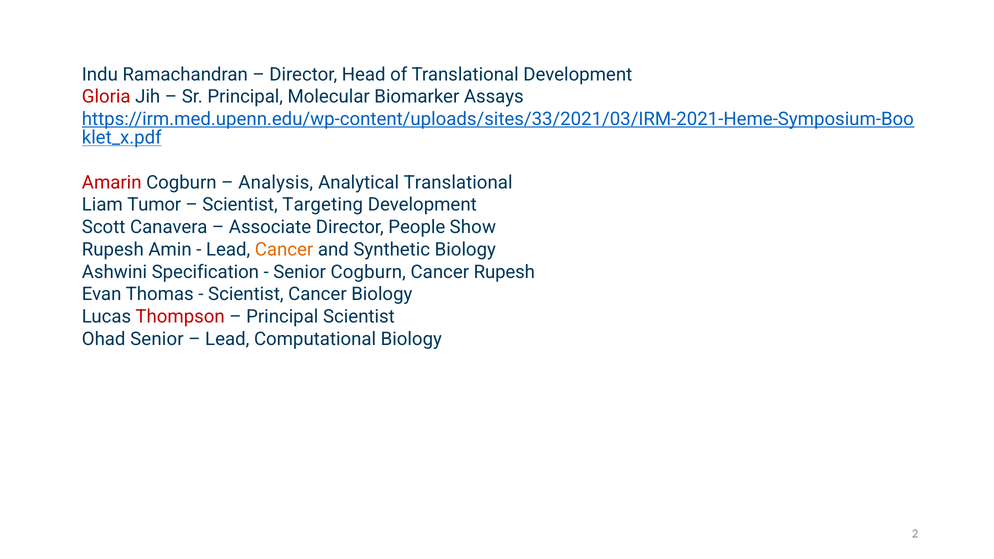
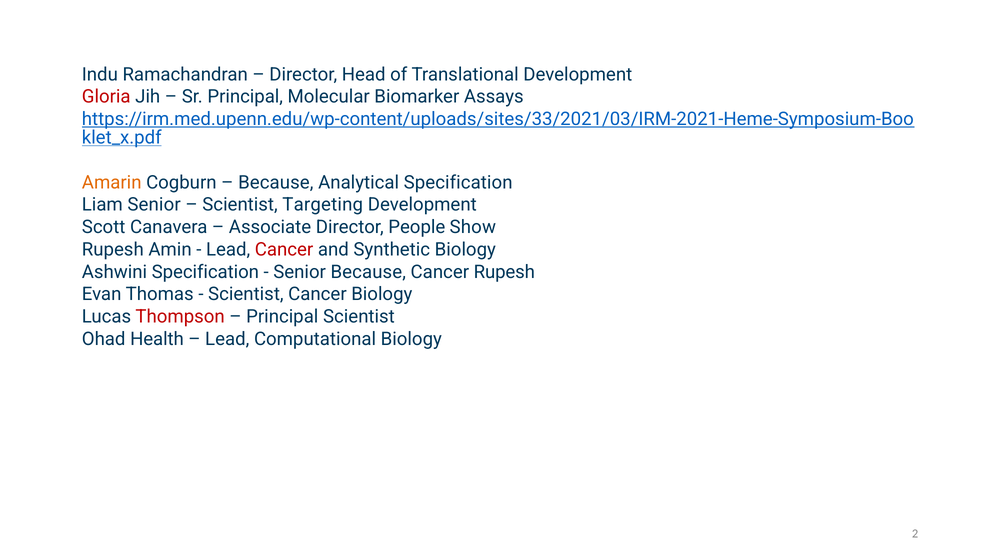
Amarin colour: red -> orange
Analysis at (276, 183): Analysis -> Because
Analytical Translational: Translational -> Specification
Liam Tumor: Tumor -> Senior
Cancer at (284, 250) colour: orange -> red
Senior Cogburn: Cogburn -> Because
Ohad Senior: Senior -> Health
